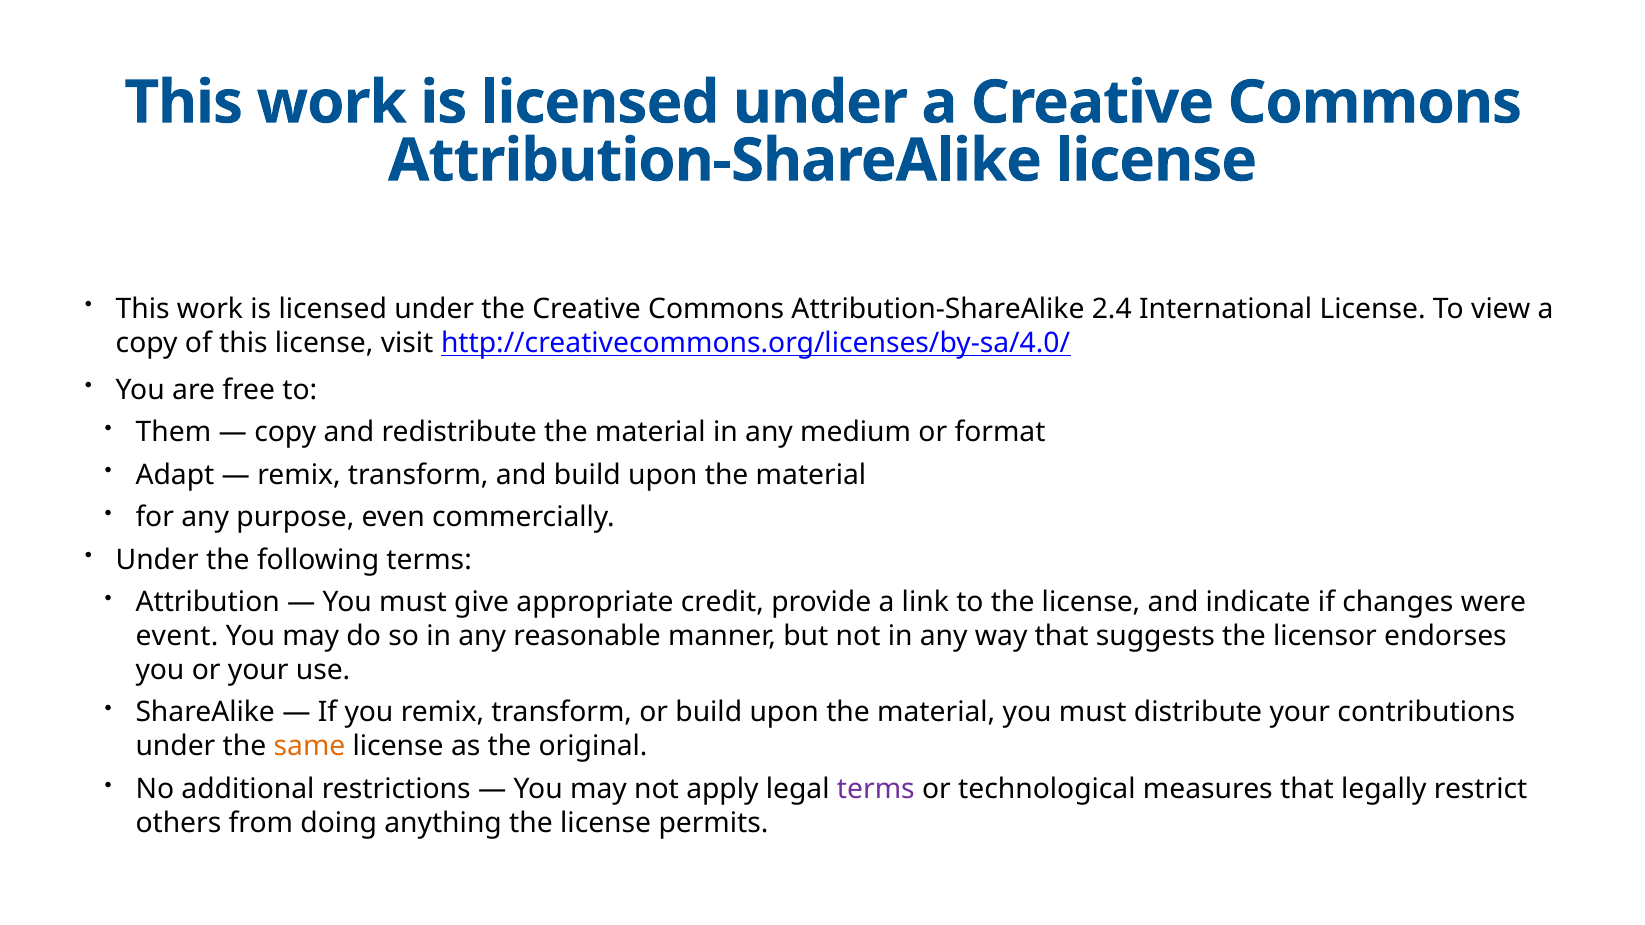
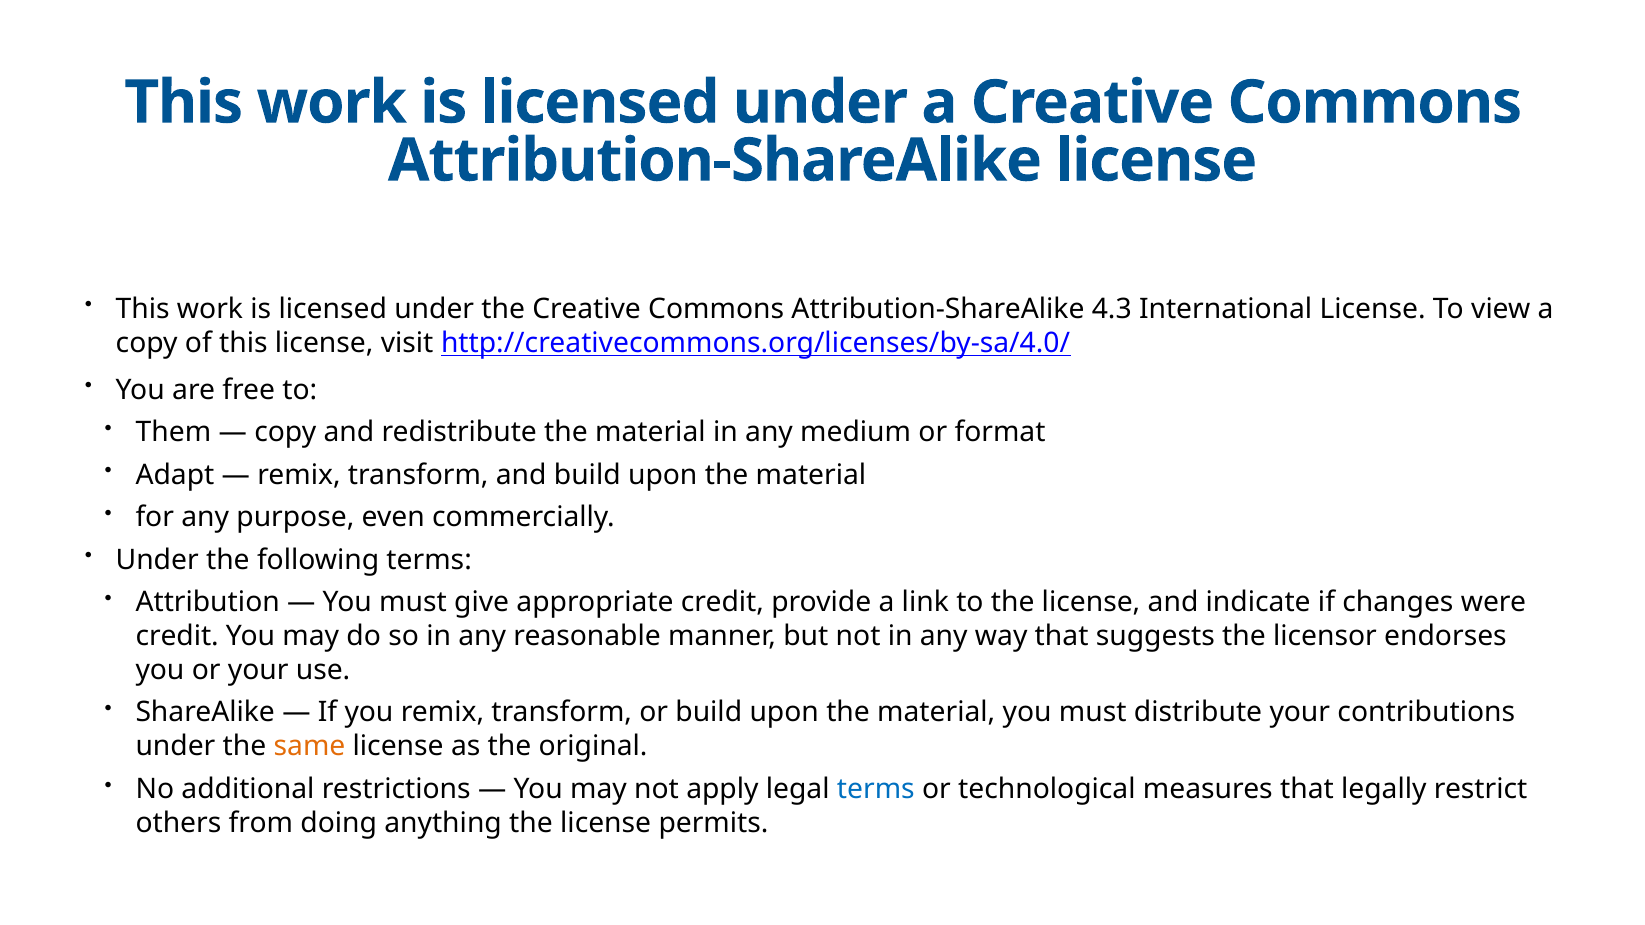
2.4: 2.4 -> 4.3
event at (177, 636): event -> credit
terms at (876, 789) colour: purple -> blue
